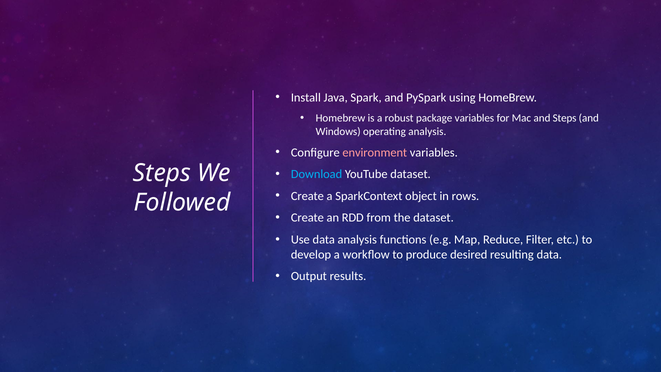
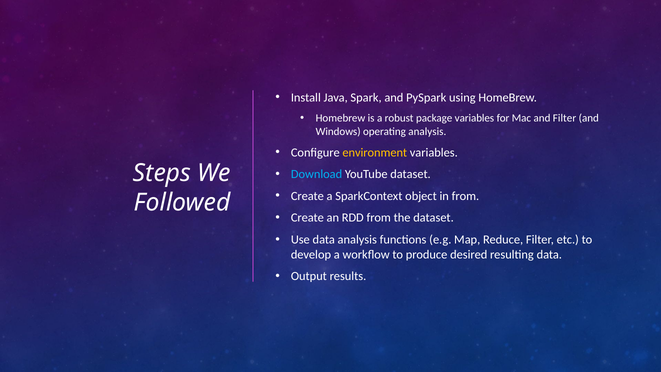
and Steps: Steps -> Filter
environment colour: pink -> yellow
in rows: rows -> from
